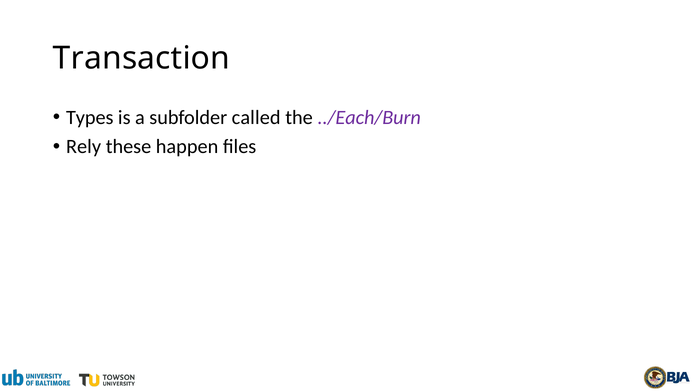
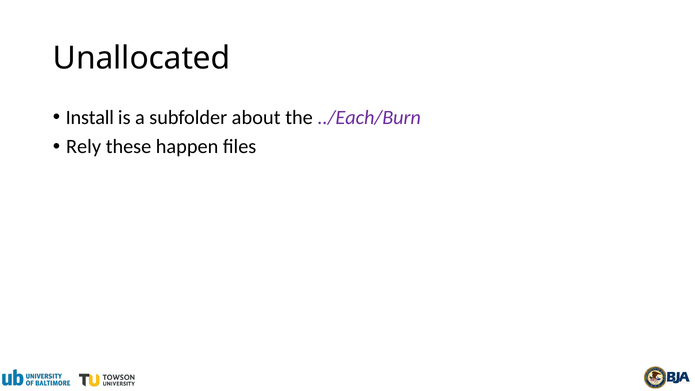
Transaction: Transaction -> Unallocated
Types: Types -> Install
called: called -> about
